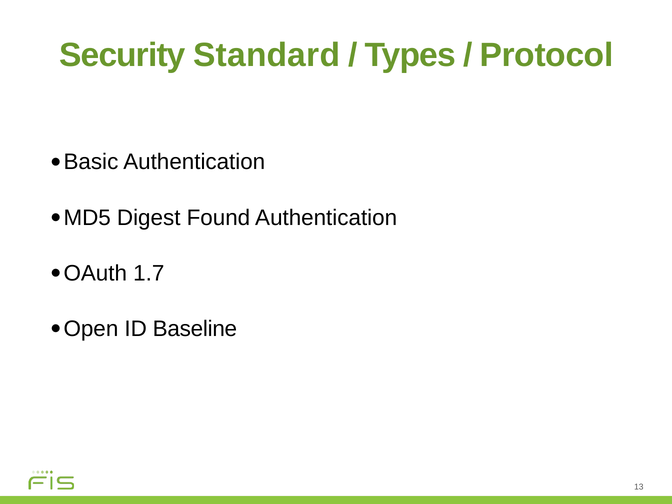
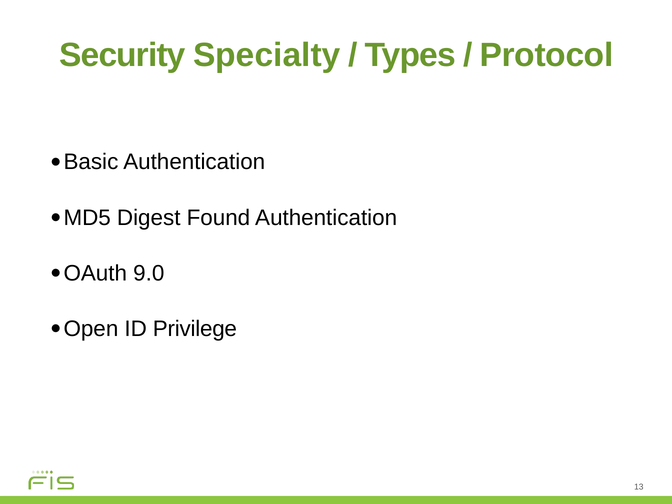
Standard: Standard -> Specialty
1.7: 1.7 -> 9.0
Baseline: Baseline -> Privilege
